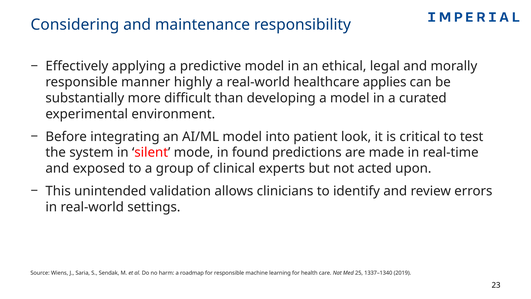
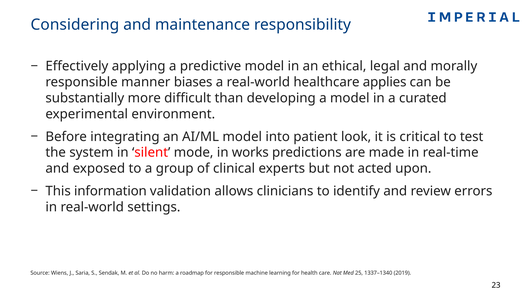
highly: highly -> biases
found: found -> works
unintended: unintended -> information
